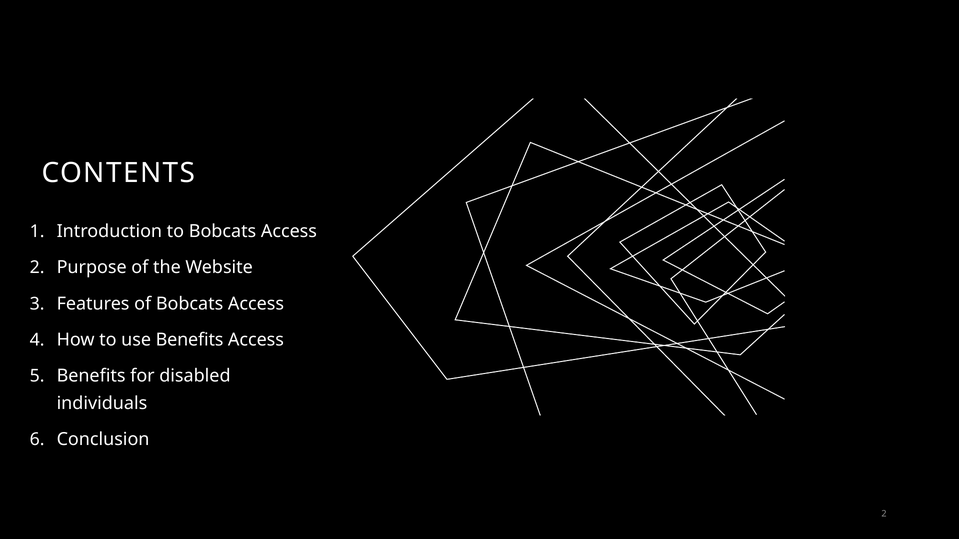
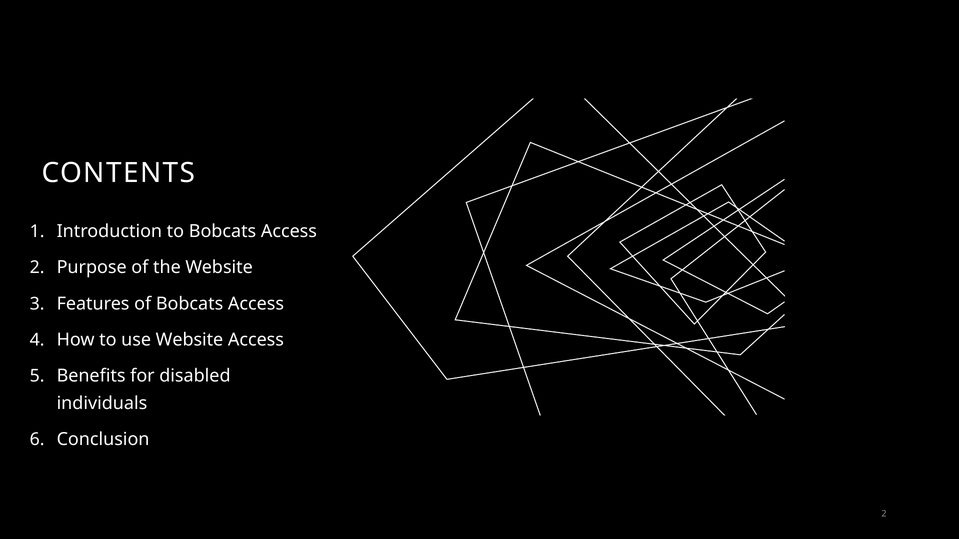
use Benefits: Benefits -> Website
